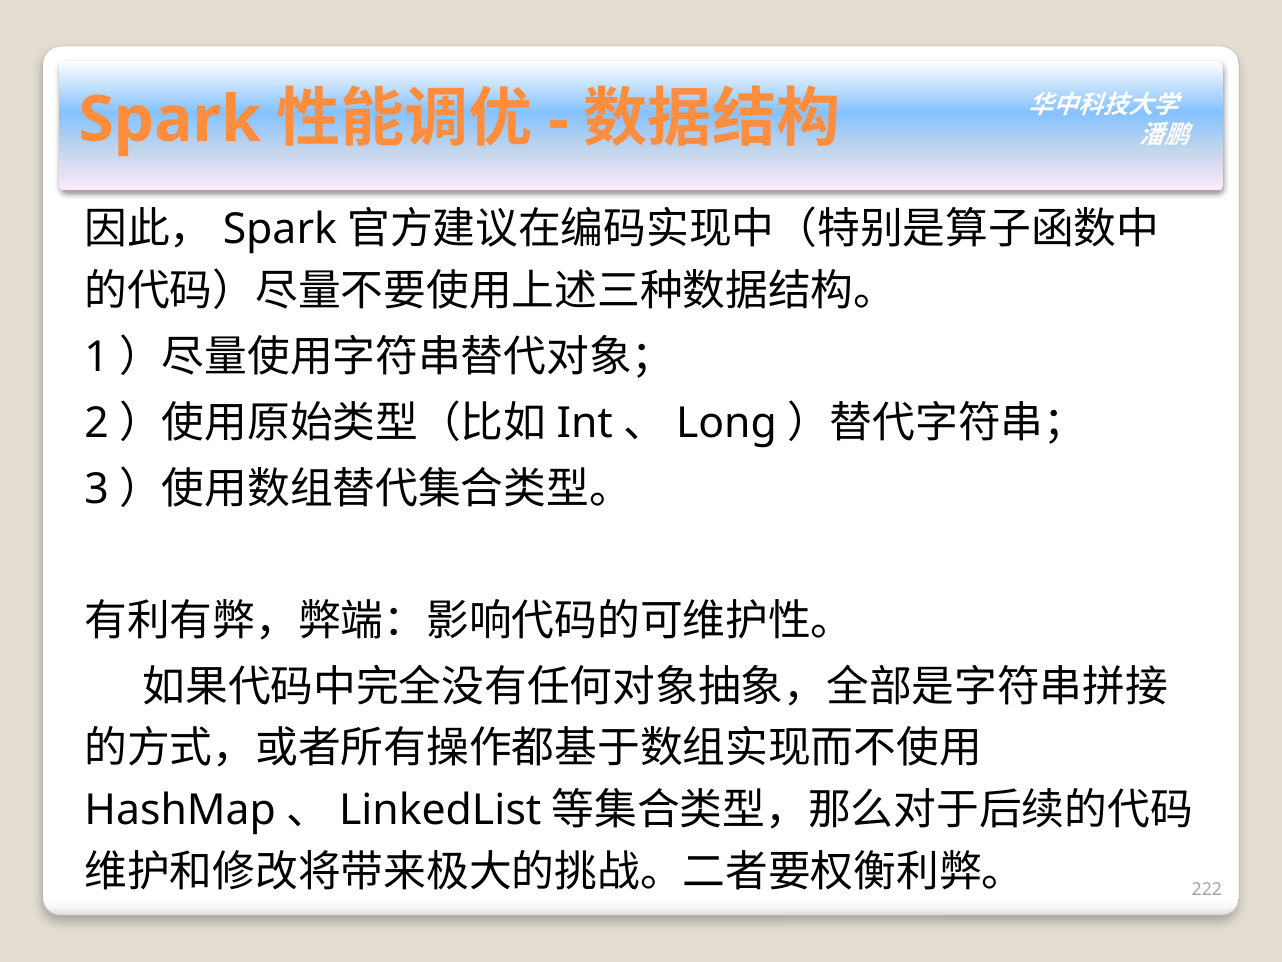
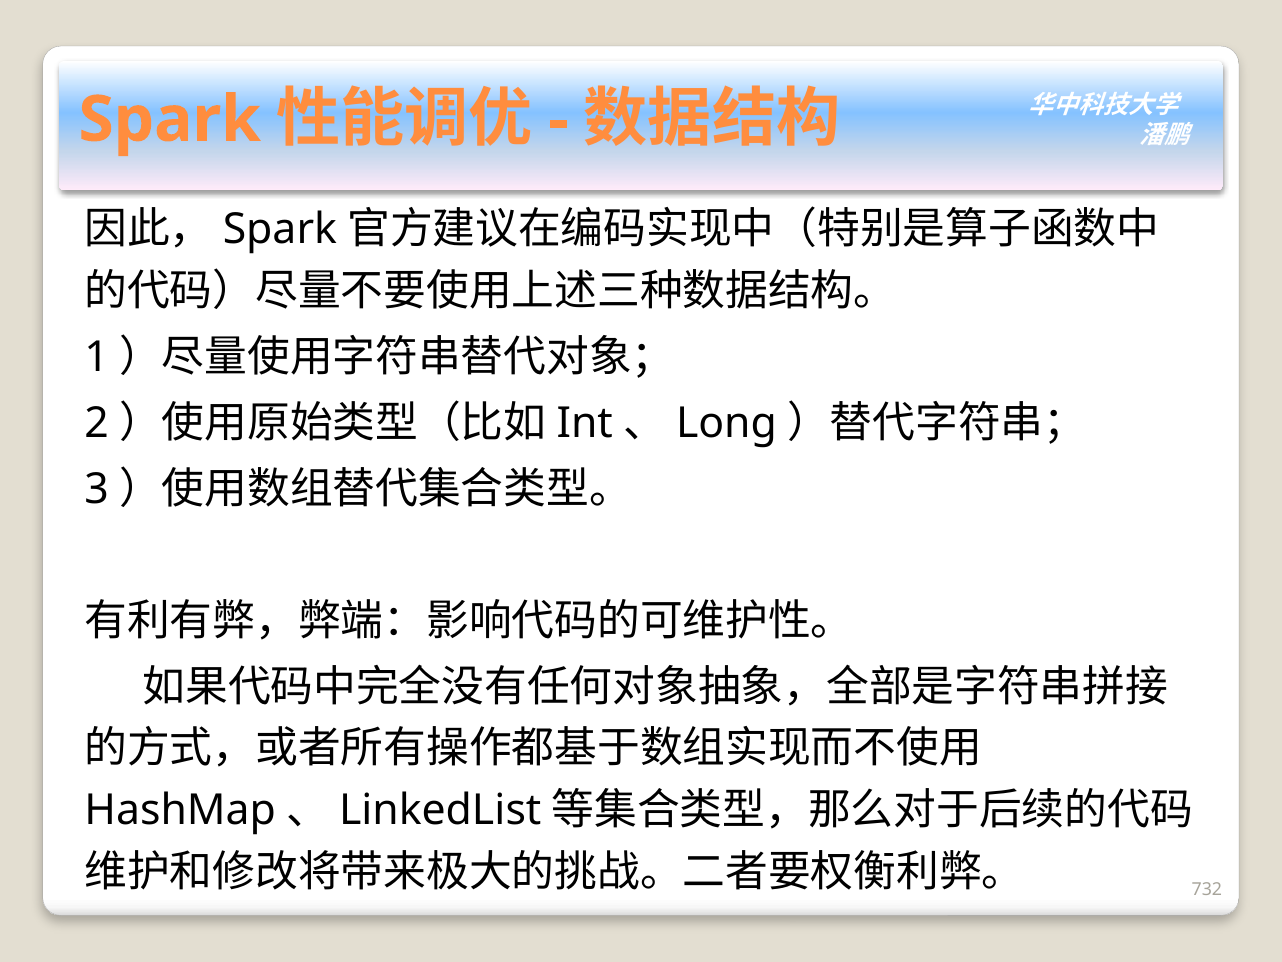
222: 222 -> 732
